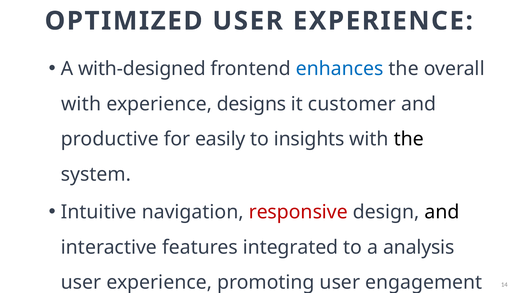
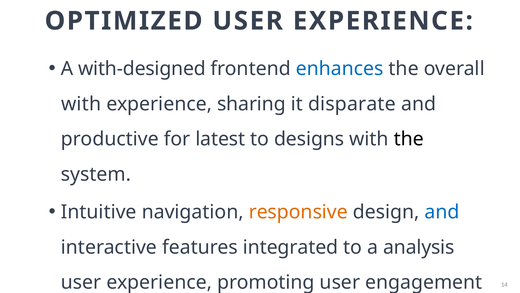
designs: designs -> sharing
customer: customer -> disparate
easily: easily -> latest
insights: insights -> designs
responsive colour: red -> orange
and at (442, 212) colour: black -> blue
